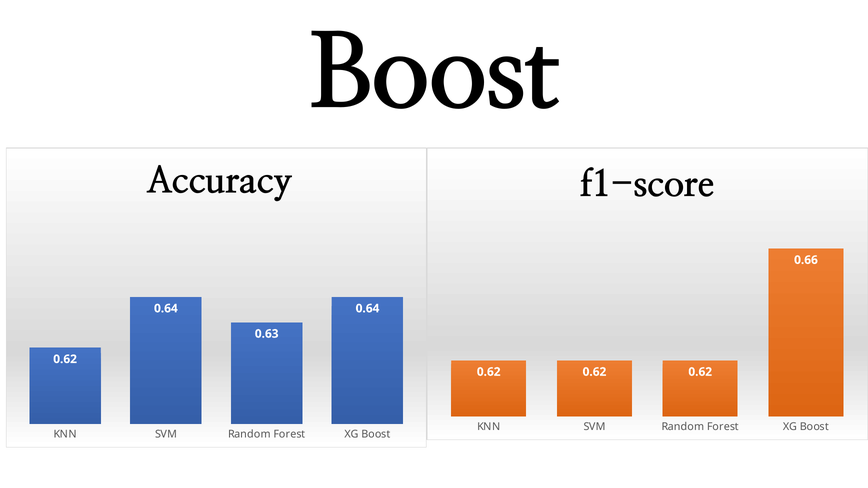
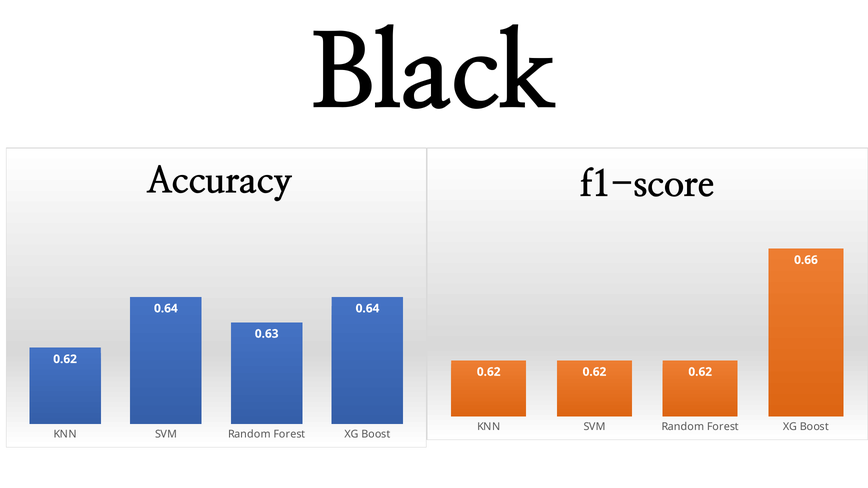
Boost at (434, 73): Boost -> Black
